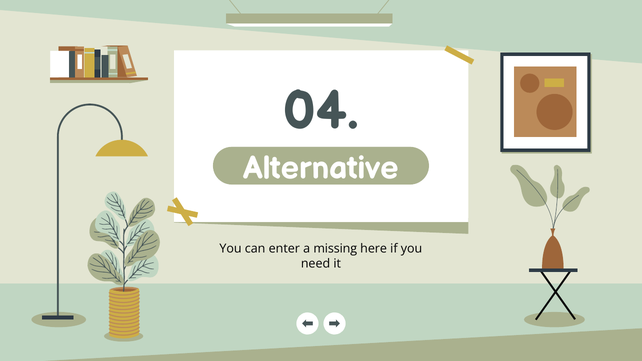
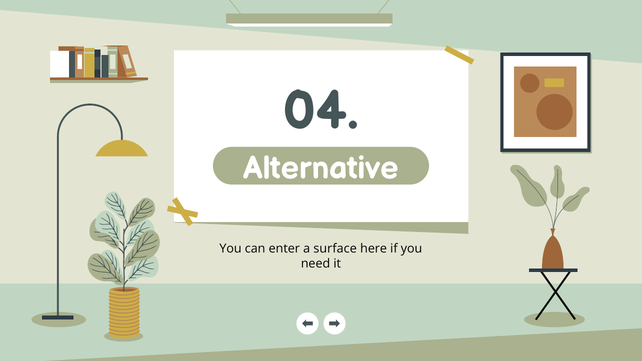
missing: missing -> surface
